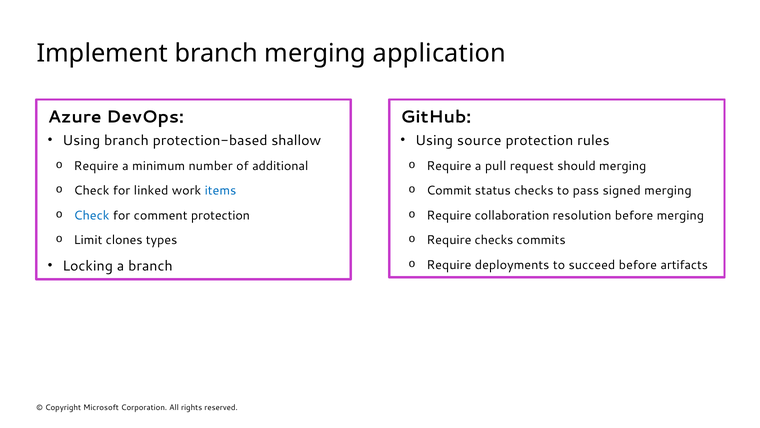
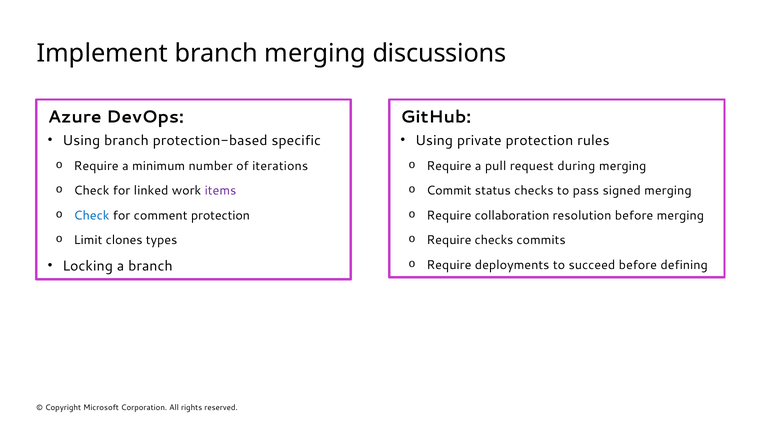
application: application -> discussions
shallow: shallow -> specific
source: source -> private
additional: additional -> iterations
should: should -> during
items colour: blue -> purple
artifacts: artifacts -> defining
